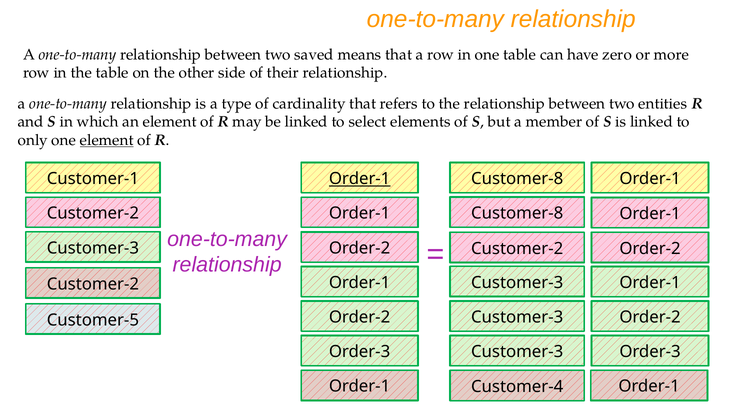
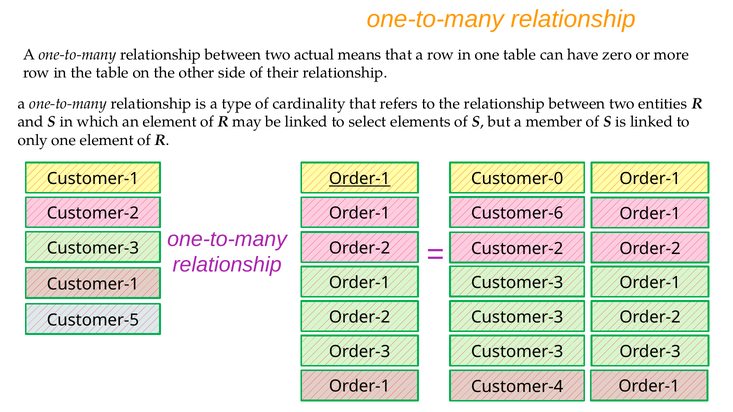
saved: saved -> actual
element at (107, 140) underline: present -> none
Customer-8 at (517, 179): Customer-8 -> Customer-0
Customer-8 at (517, 213): Customer-8 -> Customer-6
Customer-2 at (93, 284): Customer-2 -> Customer-1
